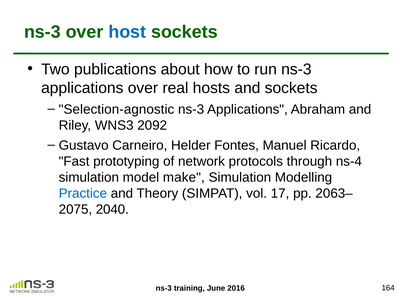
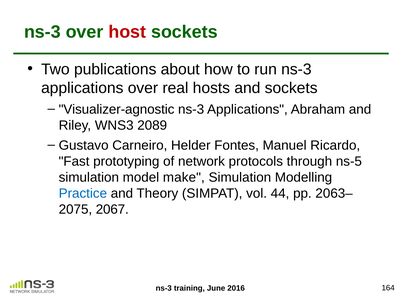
host colour: blue -> red
Selection-agnostic: Selection-agnostic -> Visualizer-agnostic
2092: 2092 -> 2089
ns-4: ns-4 -> ns-5
17: 17 -> 44
2040: 2040 -> 2067
